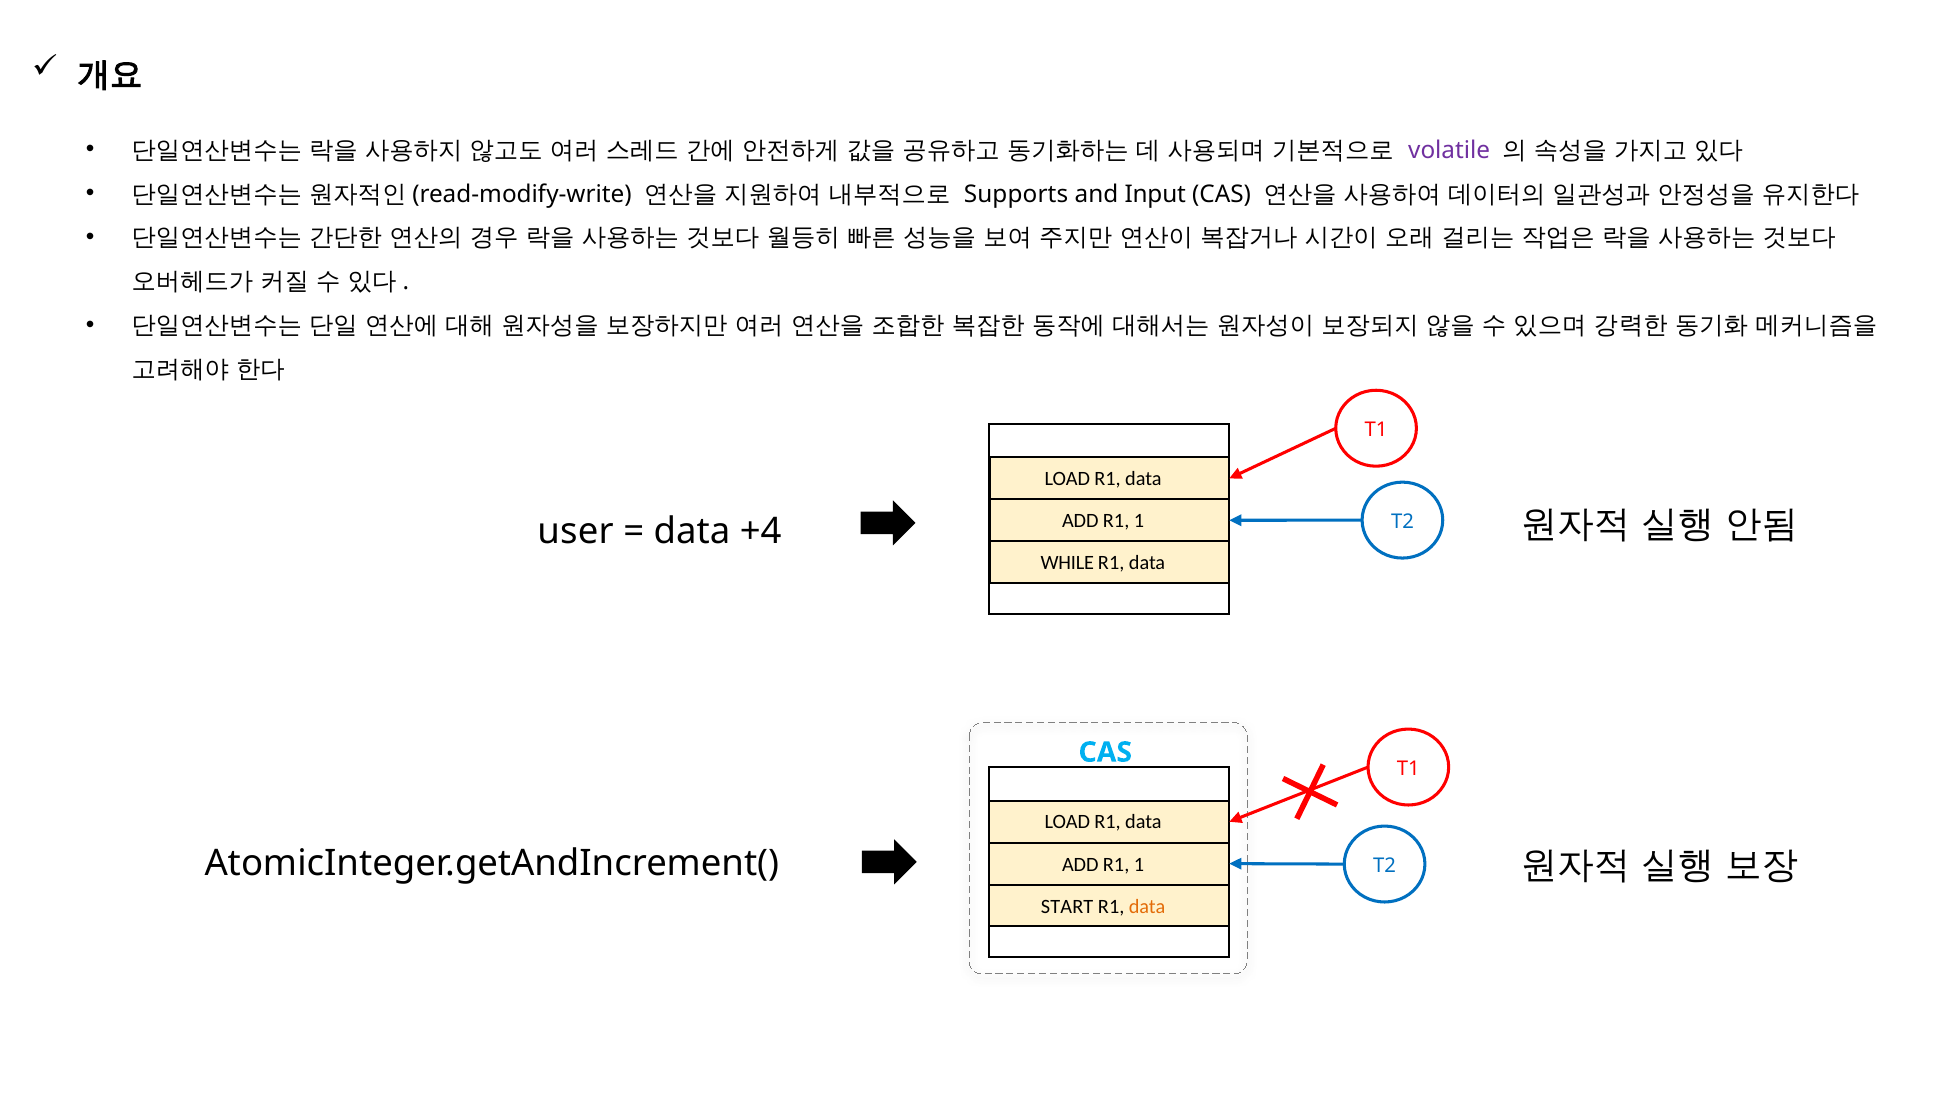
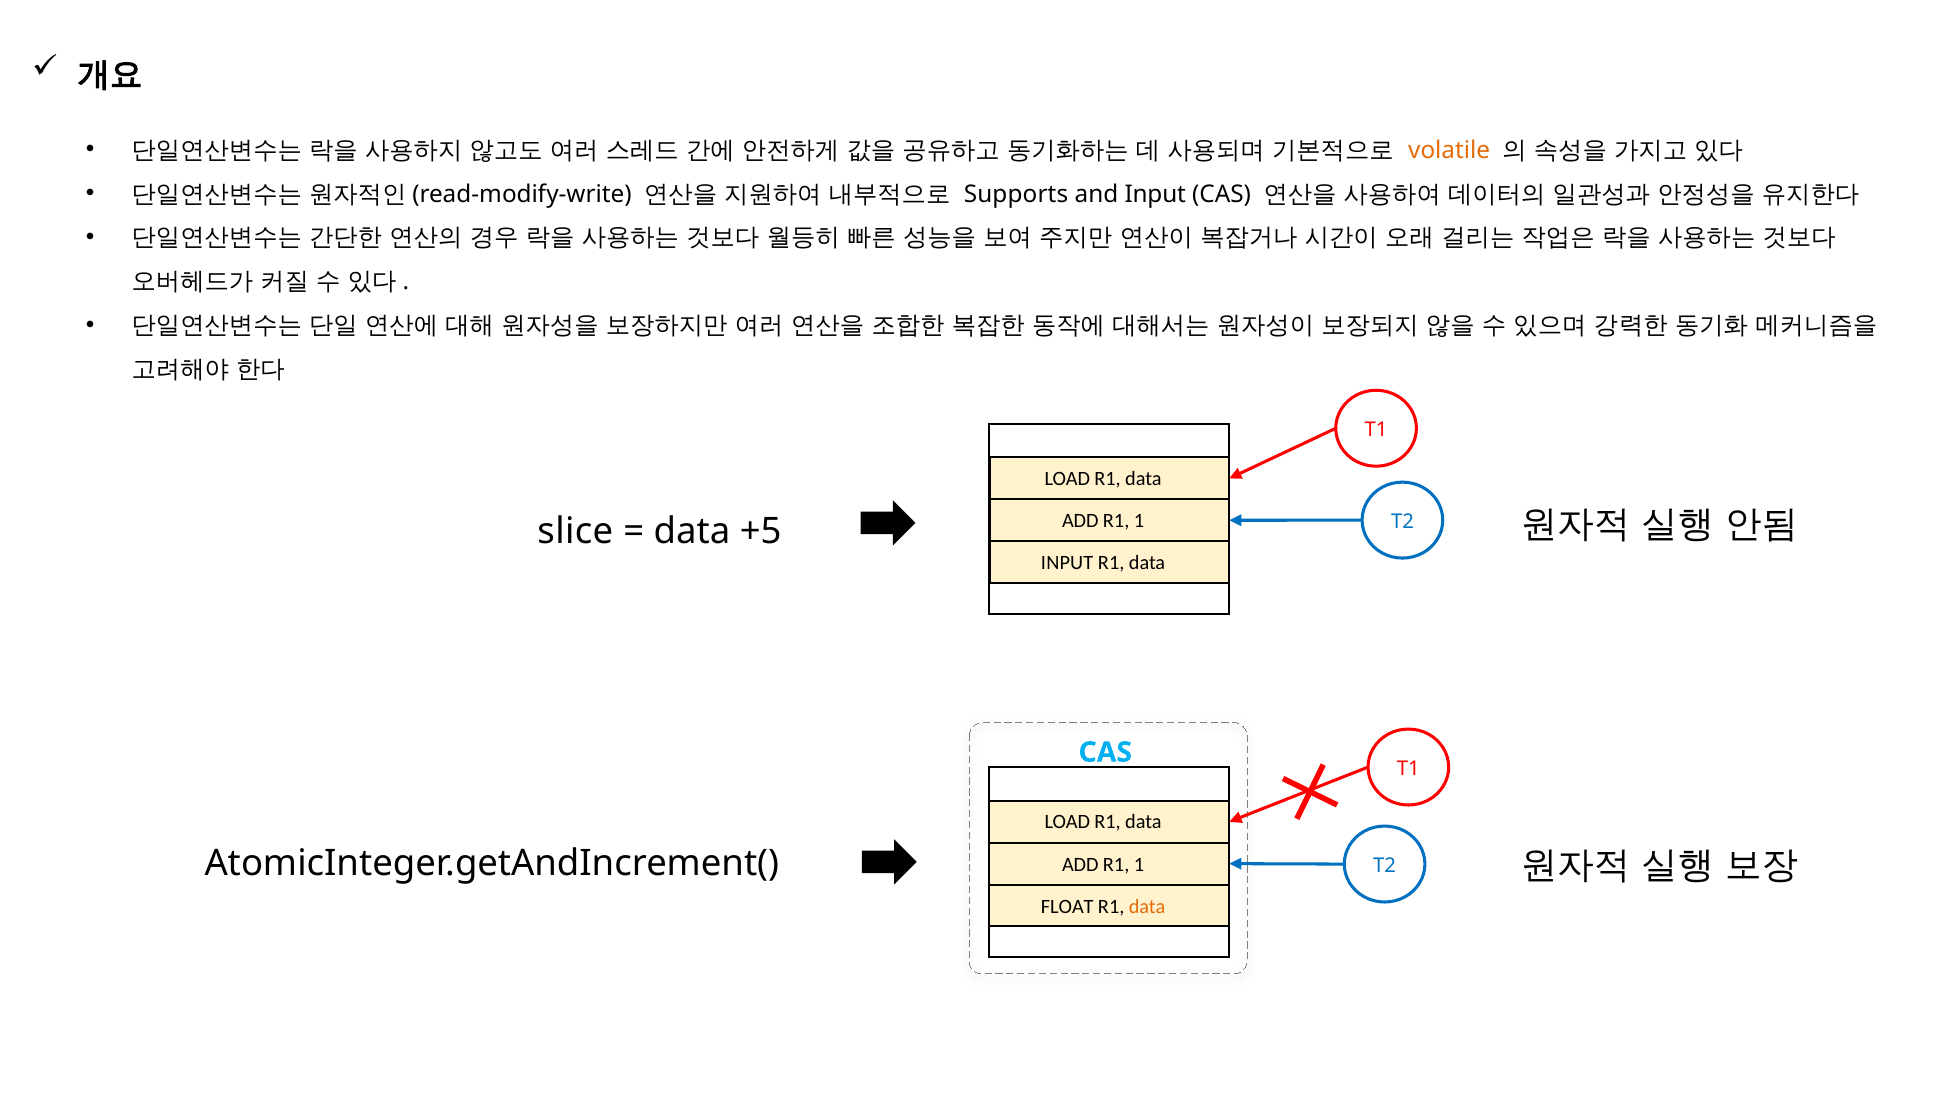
volatile colour: purple -> orange
user: user -> slice
+4: +4 -> +5
WHILE at (1067, 563): WHILE -> INPUT
START: START -> FLOAT
